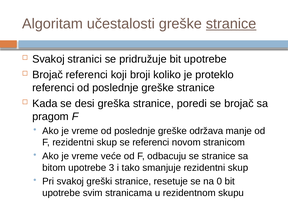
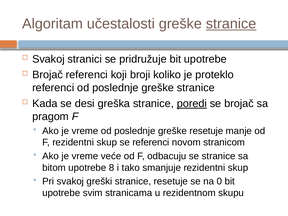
poredi underline: none -> present
greške održava: održava -> resetuje
3: 3 -> 8
